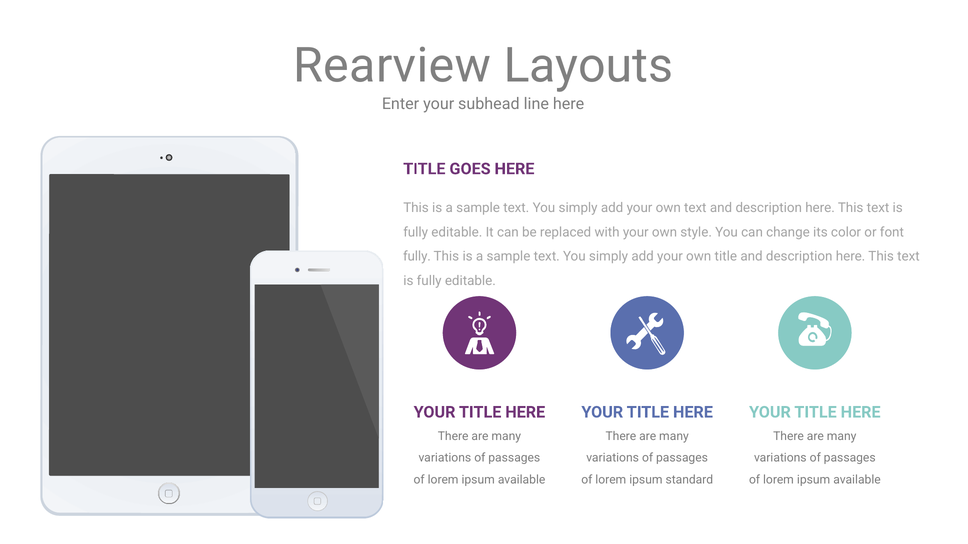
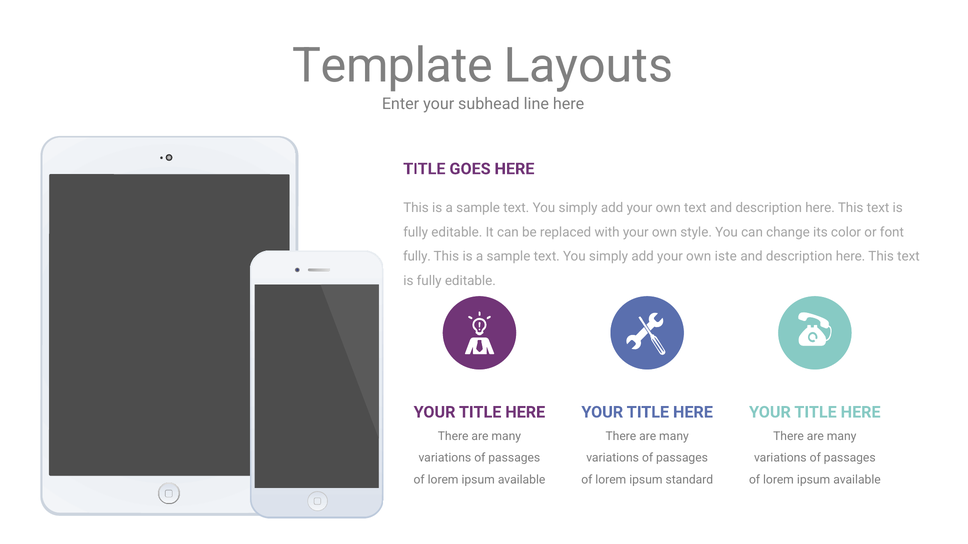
Rearview: Rearview -> Template
own title: title -> iste
